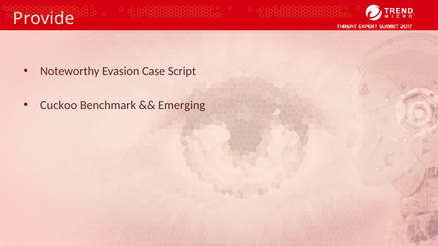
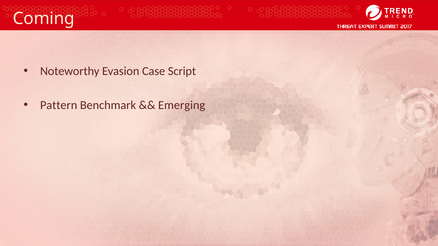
Provide: Provide -> Coming
Cuckoo: Cuckoo -> Pattern
